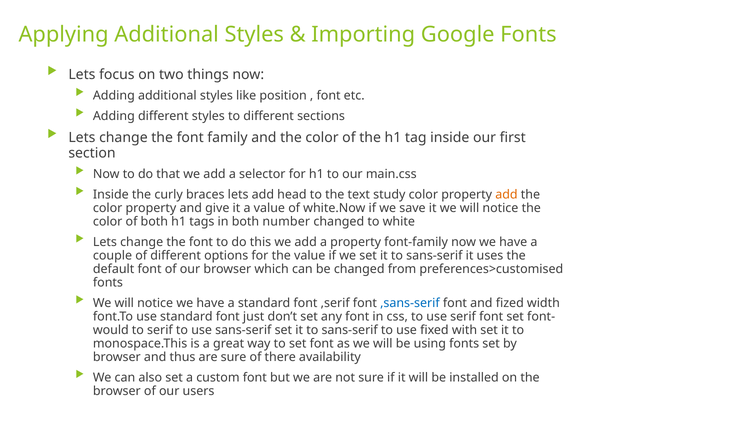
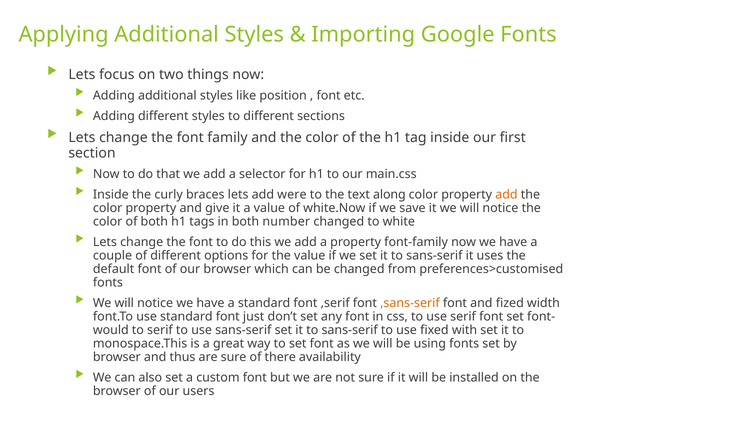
head: head -> were
study: study -> along
,sans-serif colour: blue -> orange
